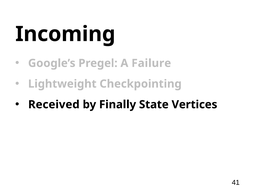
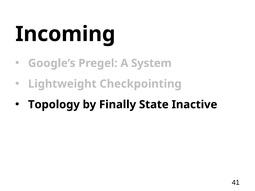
Failure: Failure -> System
Received: Received -> Topology
Vertices: Vertices -> Inactive
